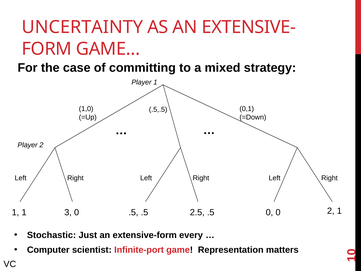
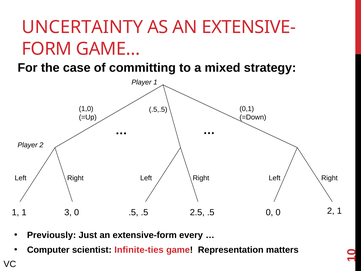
Stochastic: Stochastic -> Previously
Infinite-port: Infinite-port -> Infinite-ties
